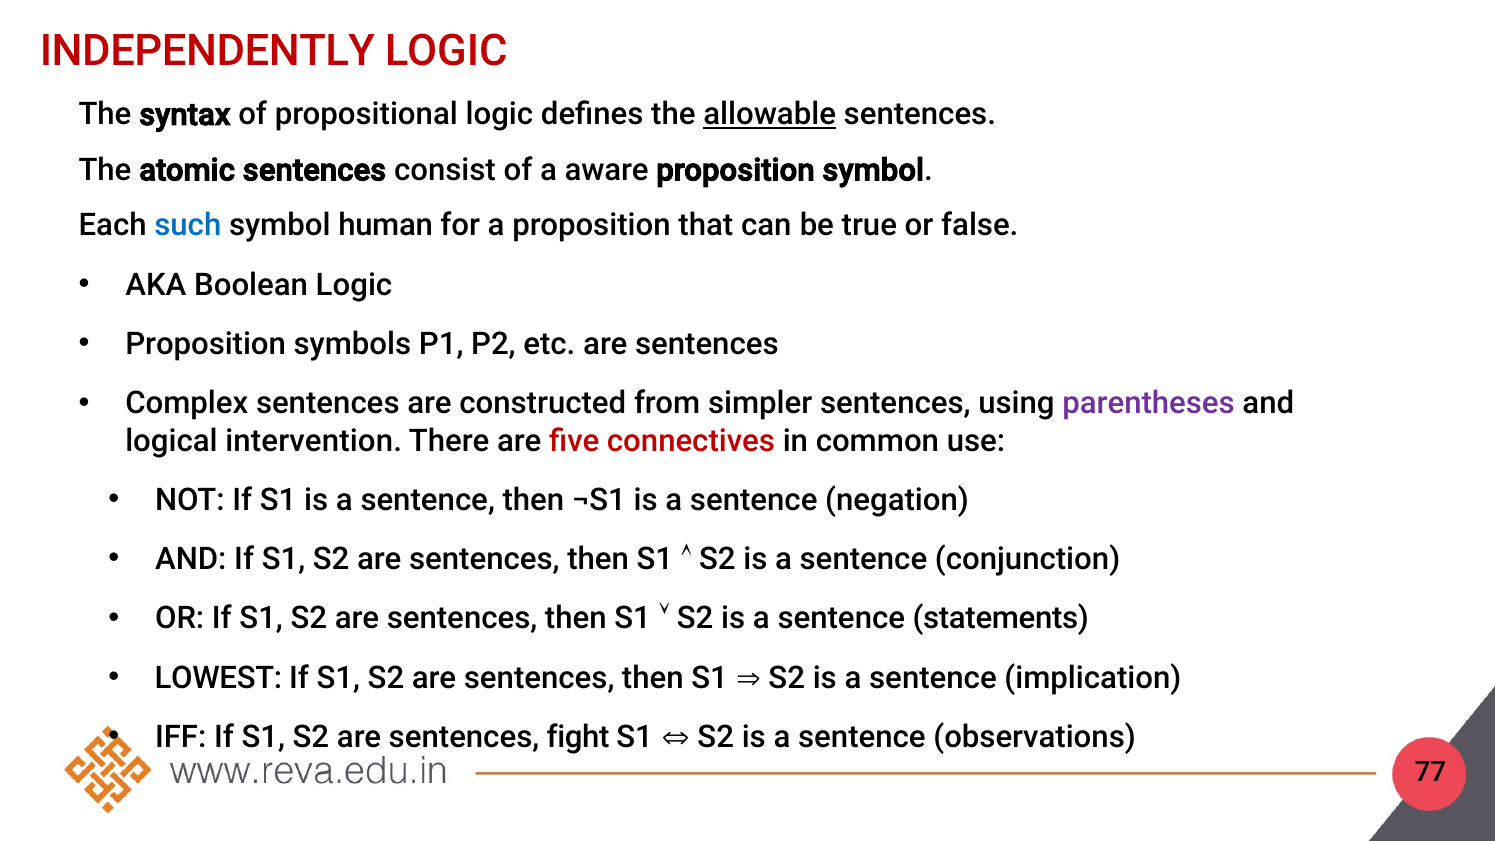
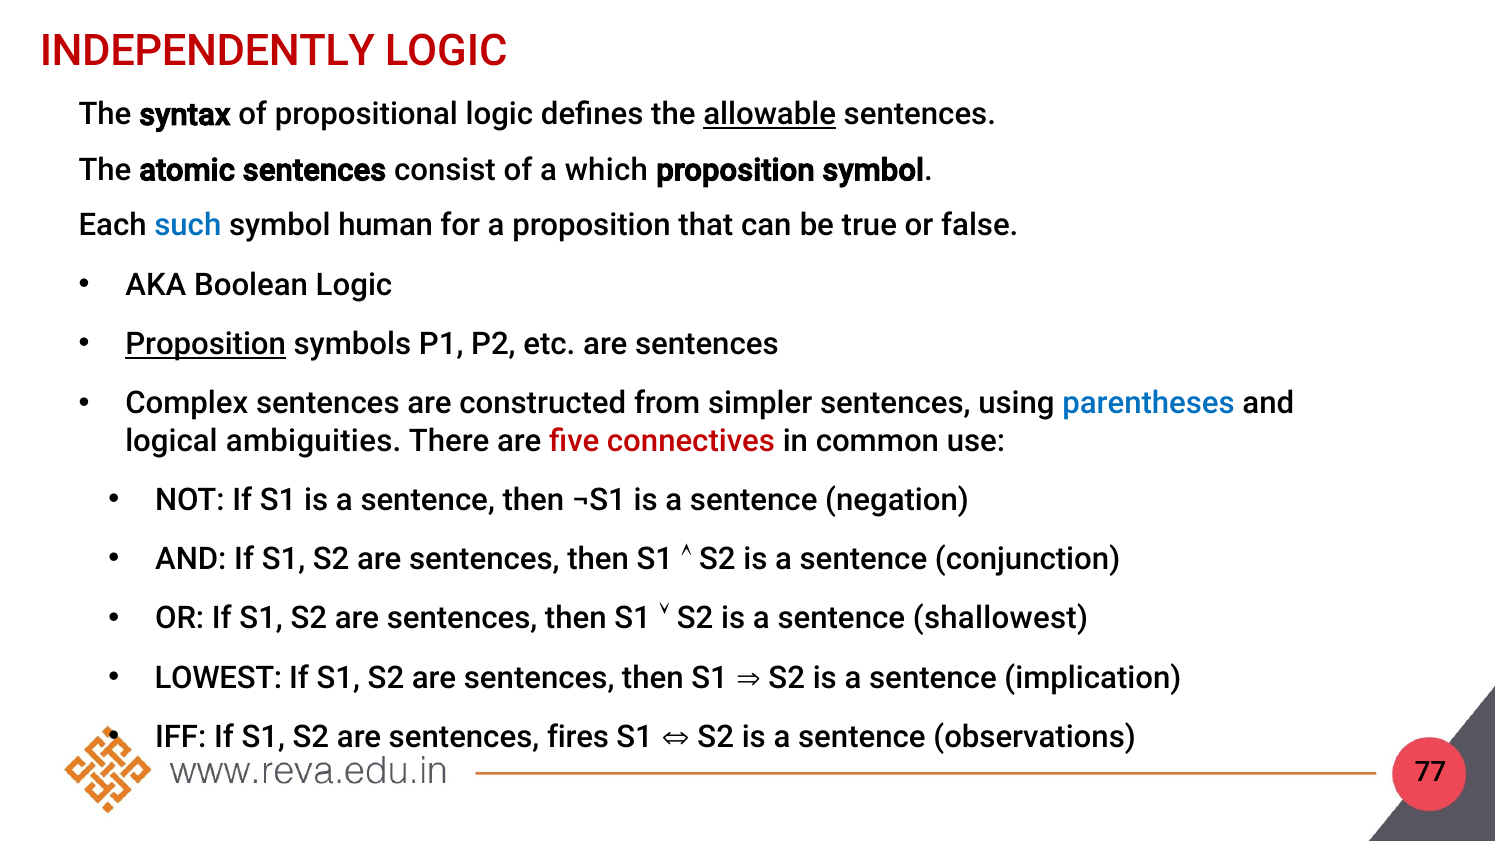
aware: aware -> which
Proposition at (206, 344) underline: none -> present
parentheses colour: purple -> blue
intervention: intervention -> ambiguities
statements: statements -> shallowest
fight: fight -> fires
